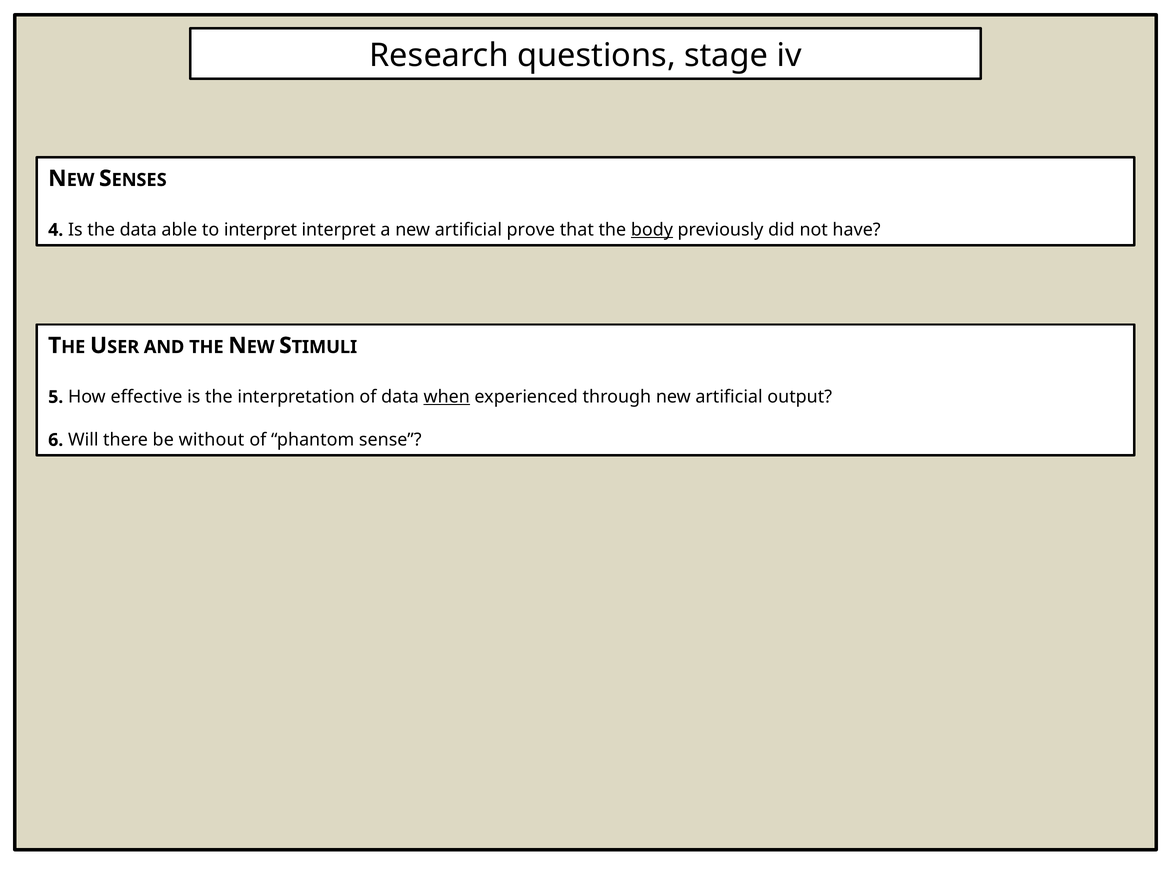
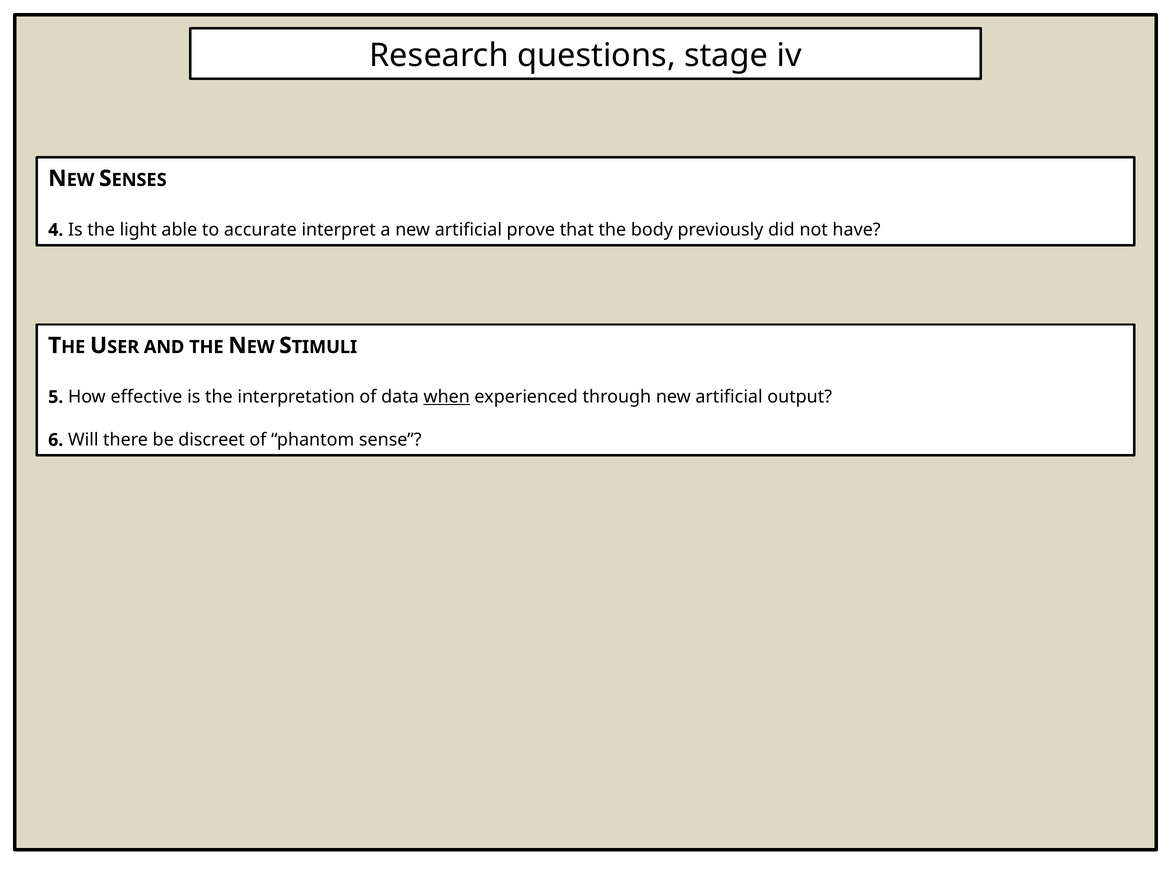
the data: data -> light
to interpret: interpret -> accurate
body underline: present -> none
without: without -> discreet
